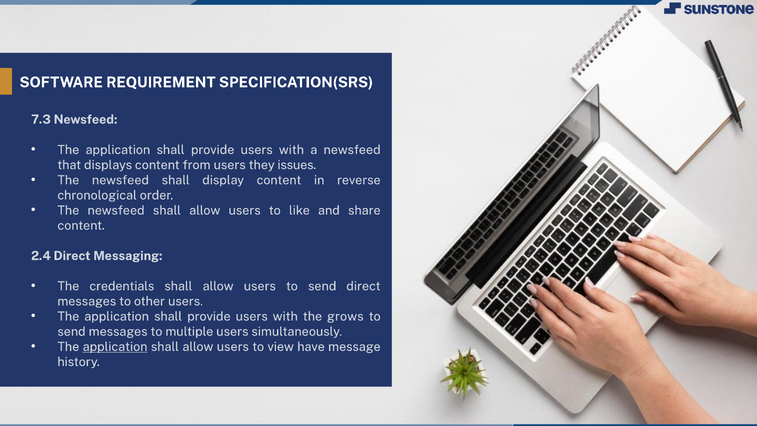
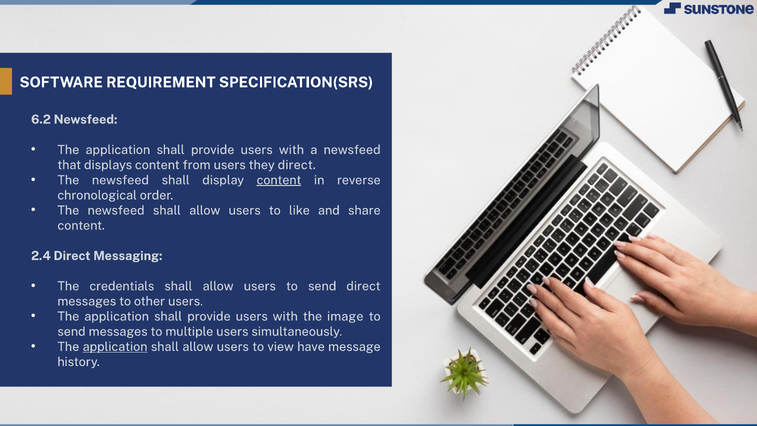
7.3: 7.3 -> 6.2
they issues: issues -> direct
content at (279, 180) underline: none -> present
grows: grows -> image
